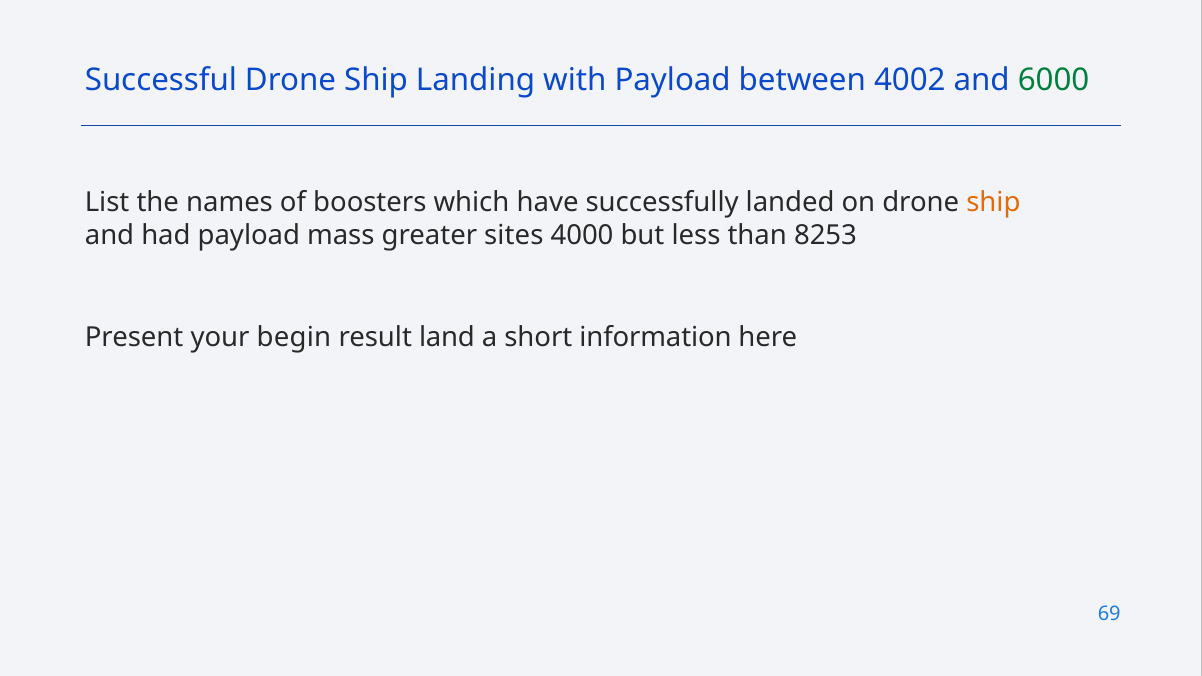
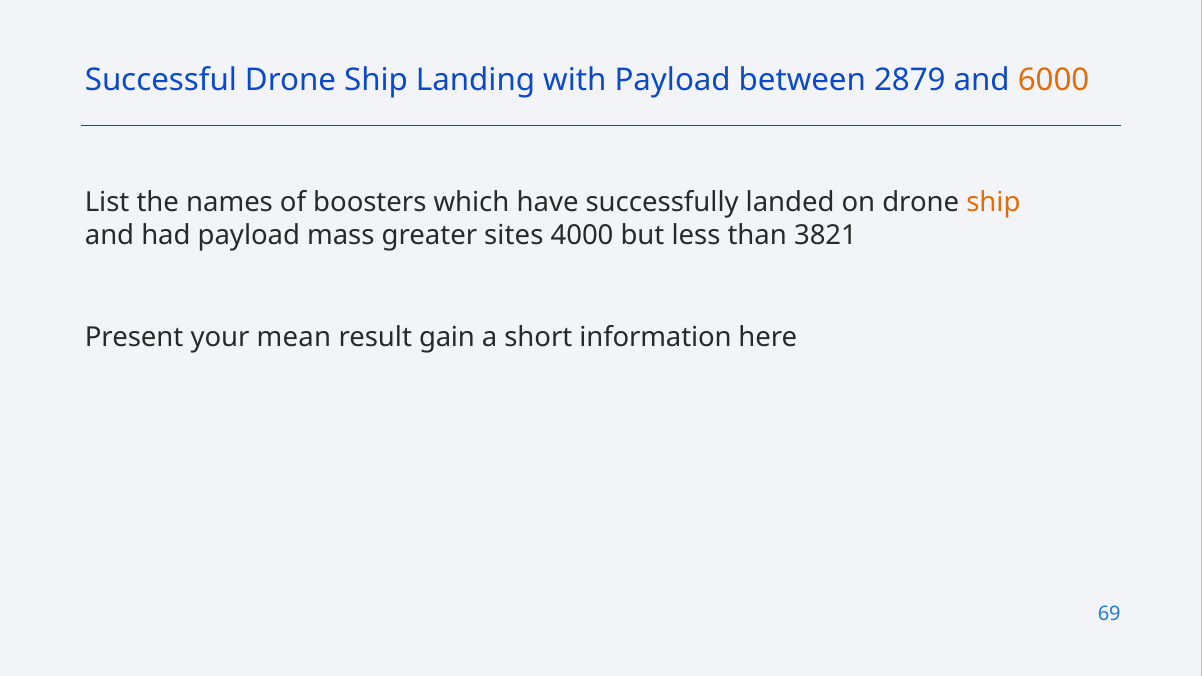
4002: 4002 -> 2879
6000 colour: green -> orange
8253: 8253 -> 3821
begin: begin -> mean
land: land -> gain
